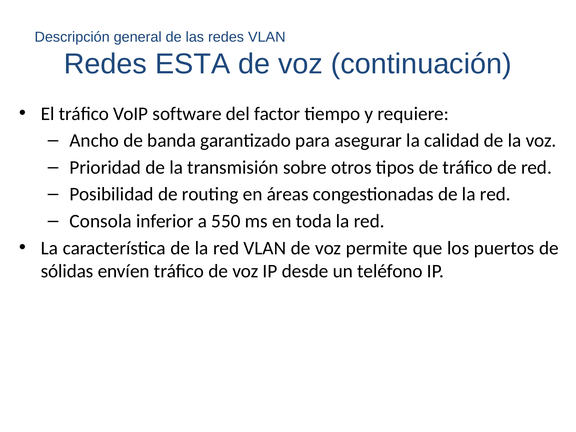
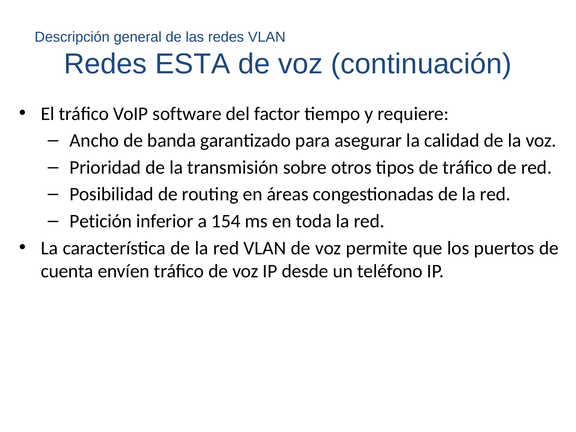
Consola: Consola -> Petición
550: 550 -> 154
sólidas: sólidas -> cuenta
